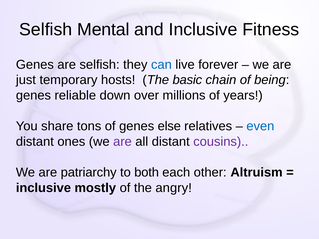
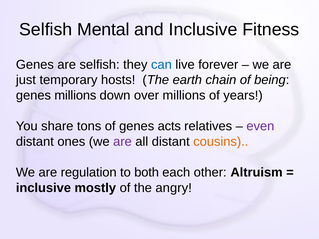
basic: basic -> earth
genes reliable: reliable -> millions
else: else -> acts
even colour: blue -> purple
cousins colour: purple -> orange
patriarchy: patriarchy -> regulation
